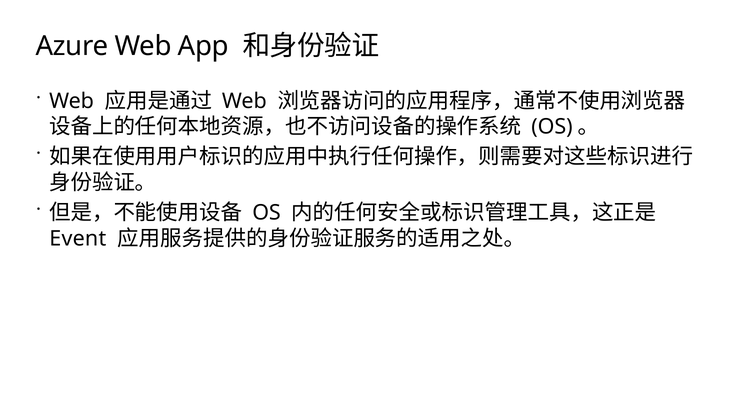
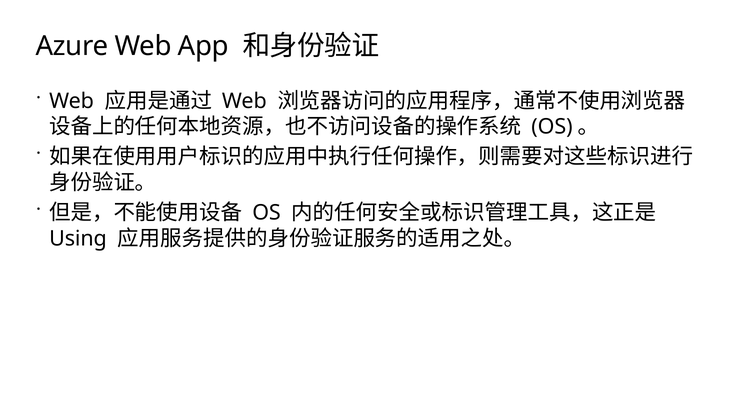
Event: Event -> Using
